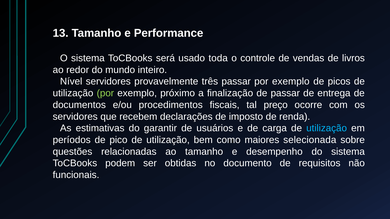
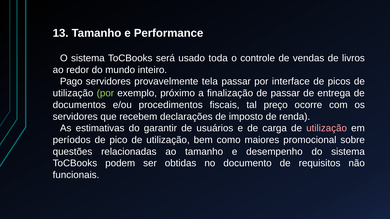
Nível: Nível -> Pago
três: três -> tela
passar por exemplo: exemplo -> interface
utilização at (327, 128) colour: light blue -> pink
selecionada: selecionada -> promocional
